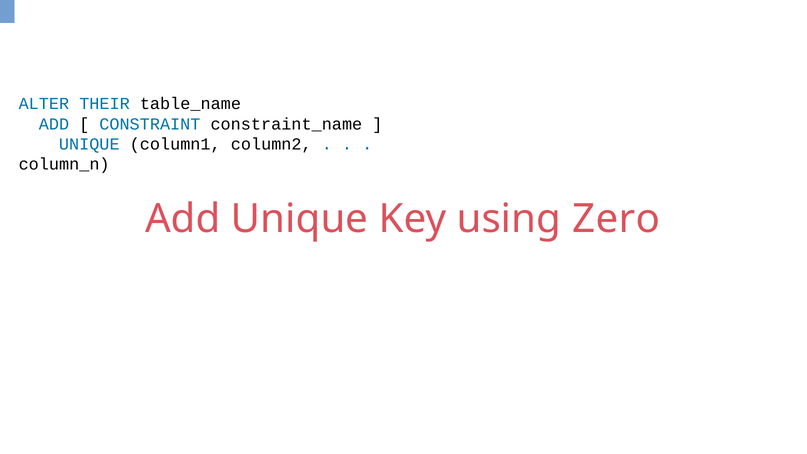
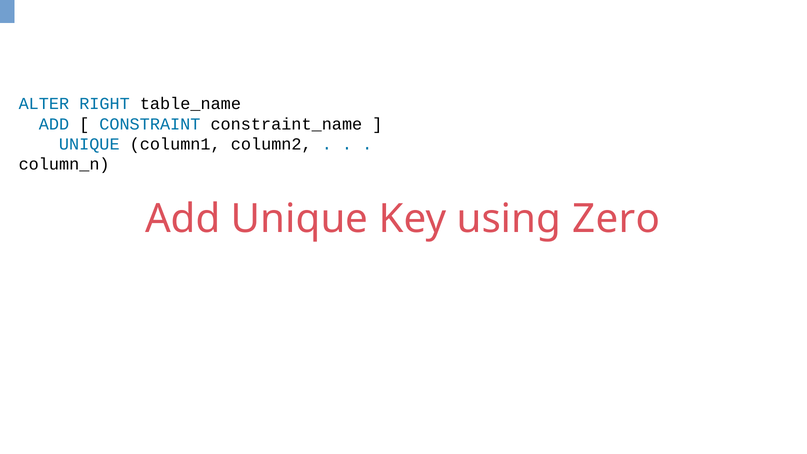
THEIR: THEIR -> RIGHT
